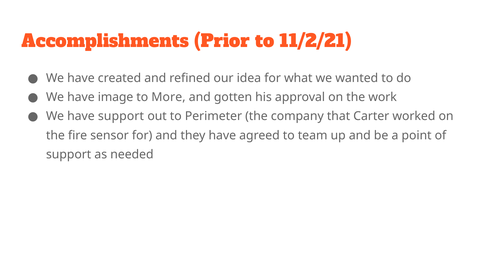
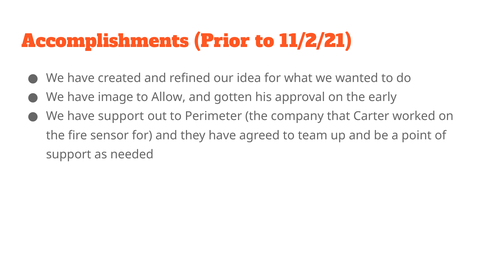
More: More -> Allow
work: work -> early
